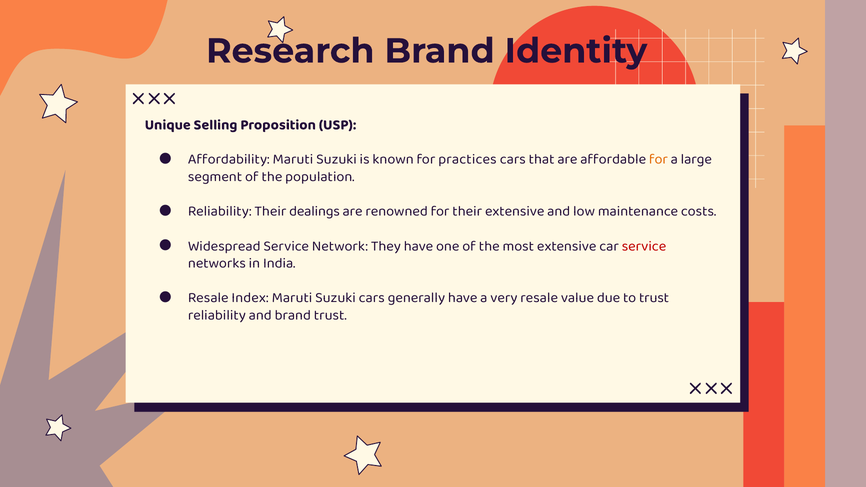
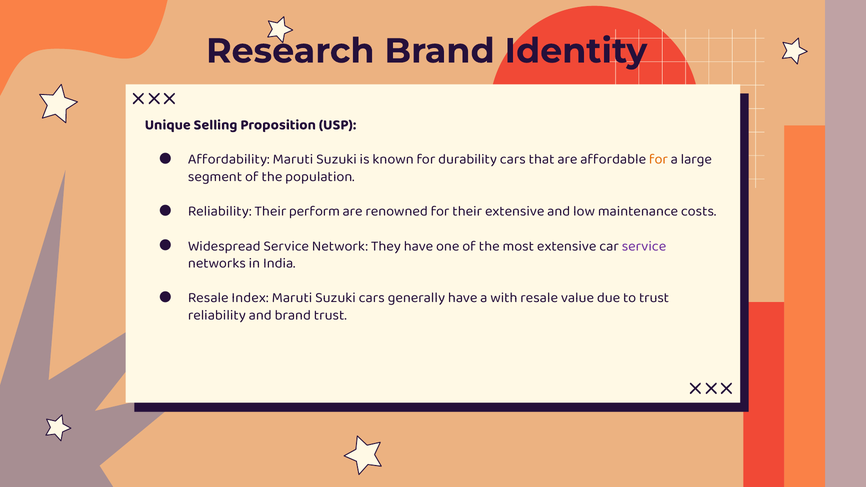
practices: practices -> durability
dealings: dealings -> perform
service at (644, 246) colour: red -> purple
very: very -> with
